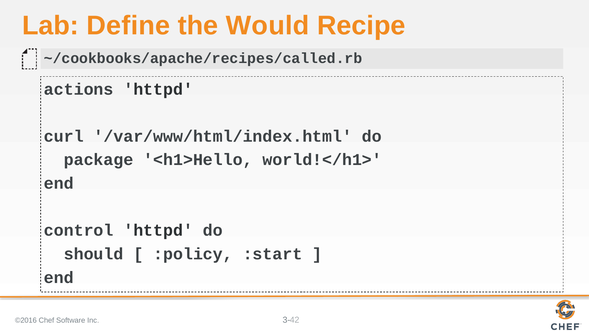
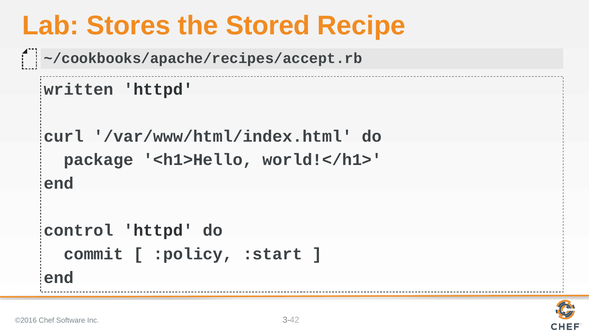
Define: Define -> Stores
Would: Would -> Stored
~/cookbooks/apache/recipes/called.rb: ~/cookbooks/apache/recipes/called.rb -> ~/cookbooks/apache/recipes/accept.rb
actions: actions -> written
should: should -> commit
